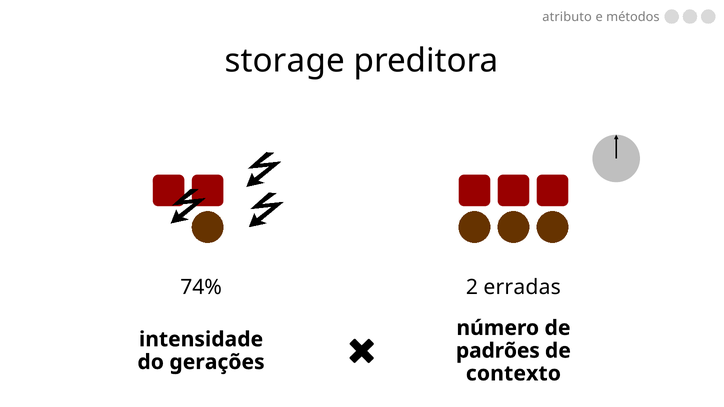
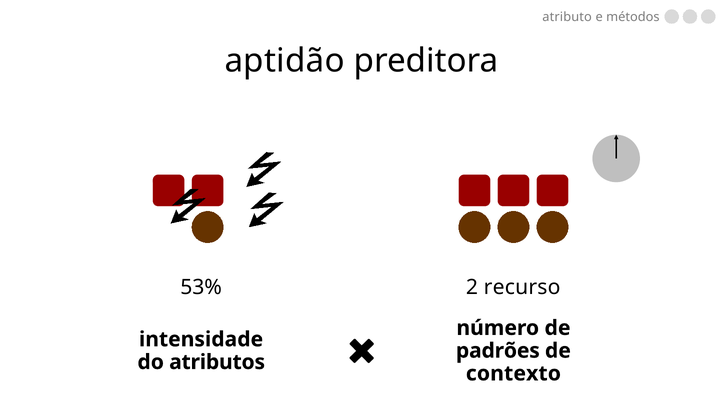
storage: storage -> aptidão
74%: 74% -> 53%
erradas: erradas -> recurso
gerações: gerações -> atributos
